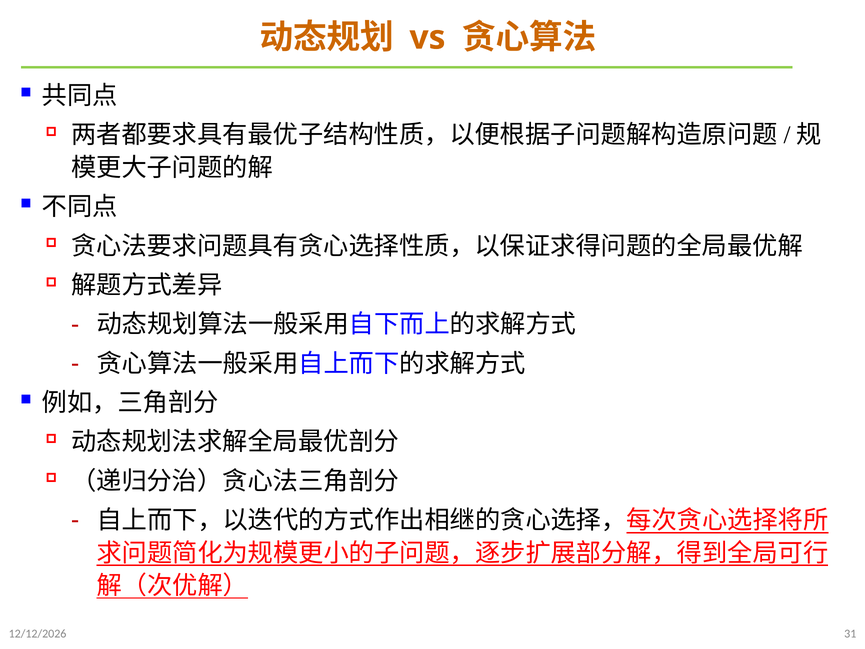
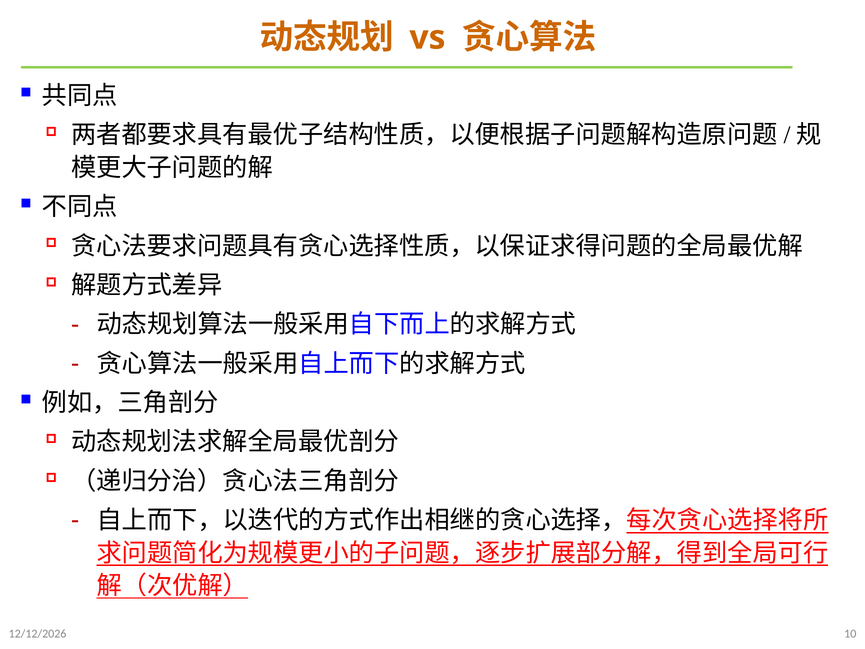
31: 31 -> 10
